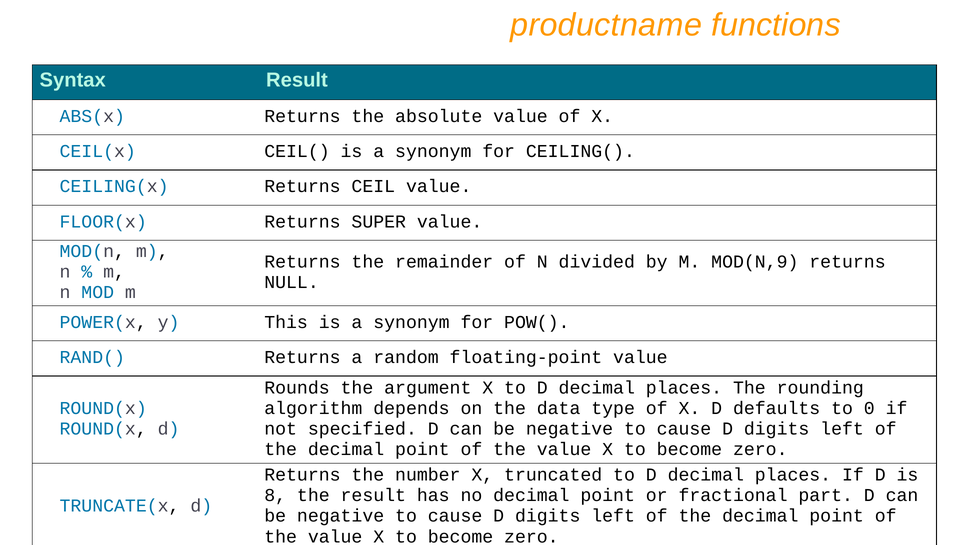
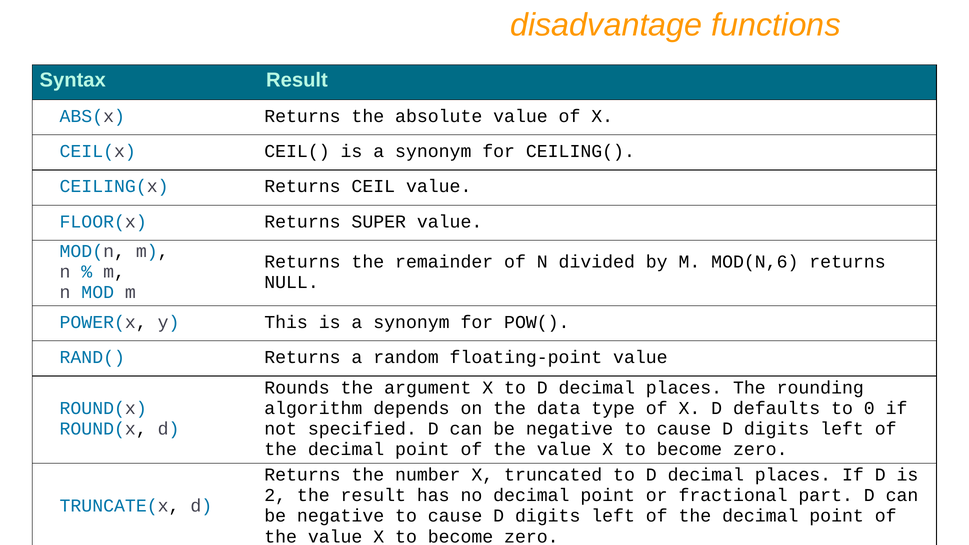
productname: productname -> disadvantage
MOD(N,9: MOD(N,9 -> MOD(N,6
8: 8 -> 2
